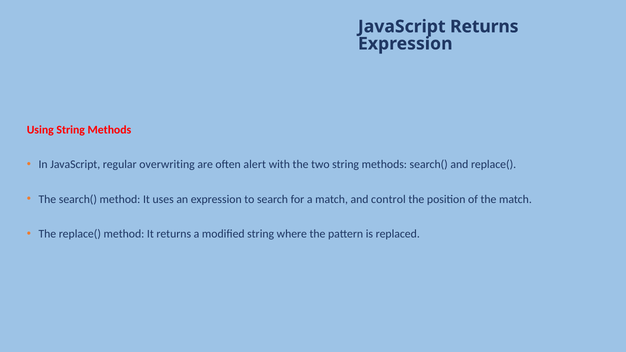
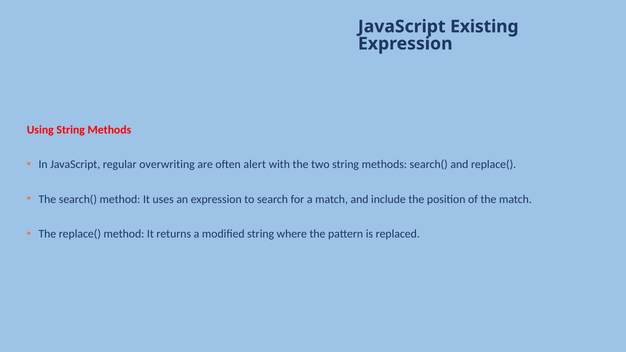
JavaScript Returns: Returns -> Existing
control: control -> include
